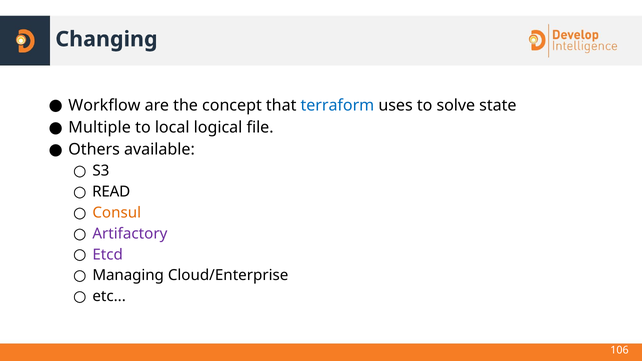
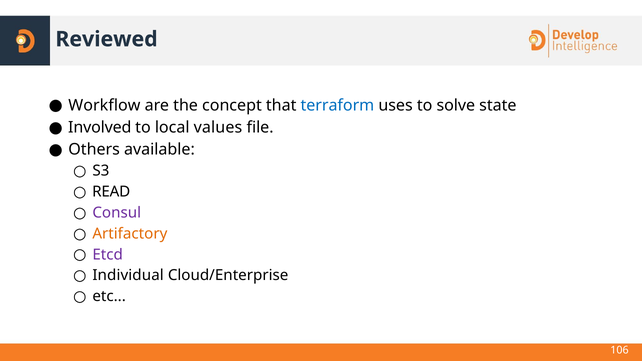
Changing: Changing -> Reviewed
Multiple: Multiple -> Involved
logical: logical -> values
Consul colour: orange -> purple
Artifactory colour: purple -> orange
Managing: Managing -> Individual
